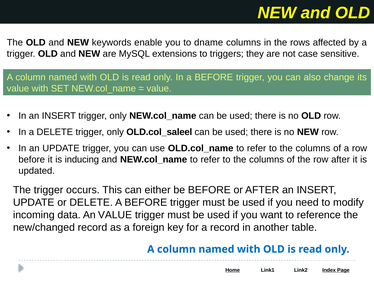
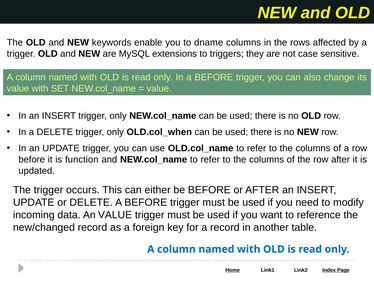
OLD.col_saleel: OLD.col_saleel -> OLD.col_when
inducing: inducing -> function
